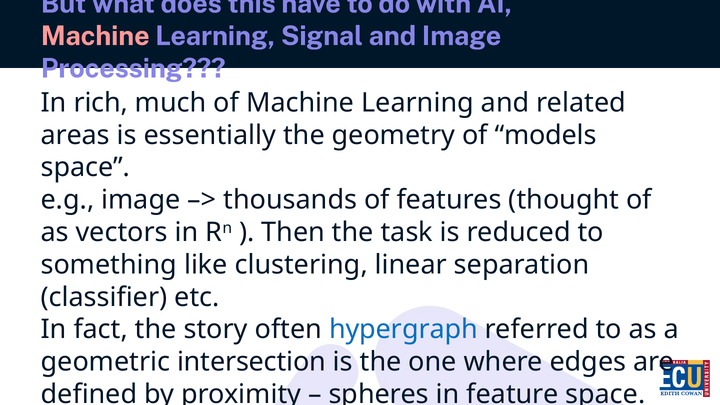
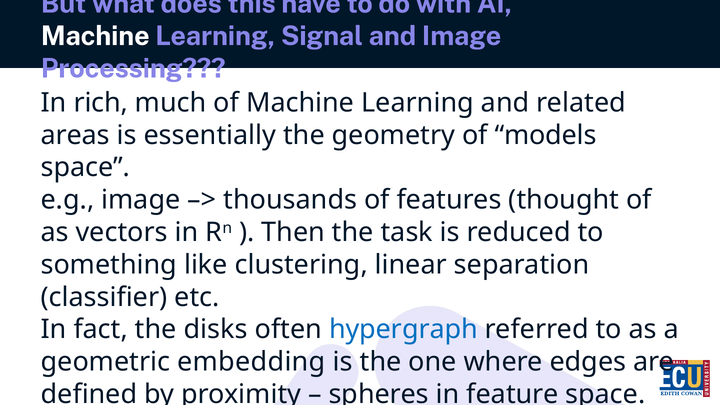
Machine at (95, 36) colour: pink -> white
story: story -> disks
intersection: intersection -> embedding
